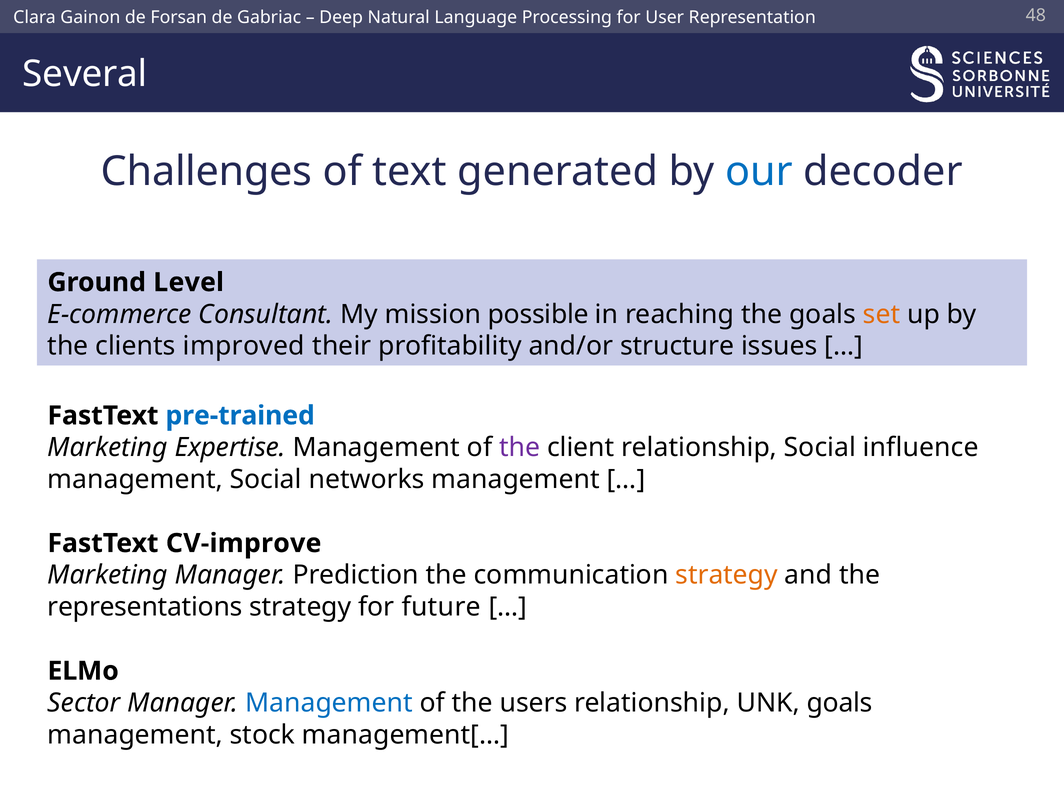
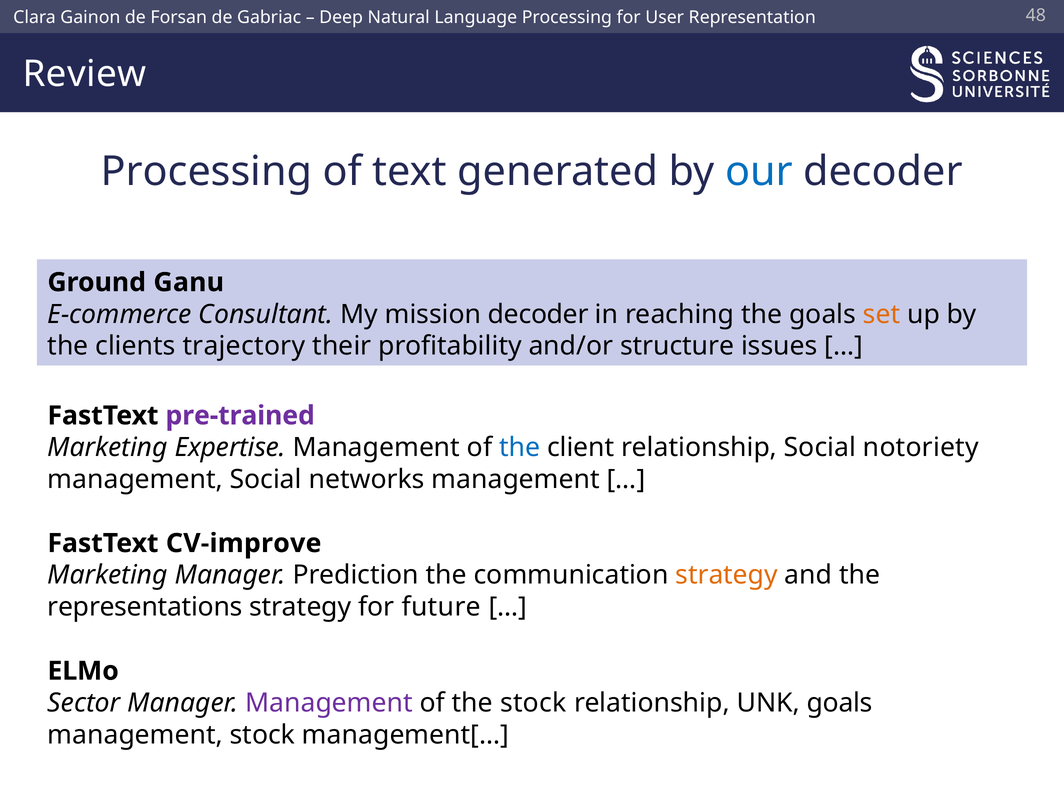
Several: Several -> Review
Challenges at (207, 171): Challenges -> Processing
Level: Level -> Ganu
mission possible: possible -> decoder
improved: improved -> trajectory
pre-trained colour: blue -> purple
the at (520, 448) colour: purple -> blue
influence: influence -> notoriety
Management at (329, 703) colour: blue -> purple
the users: users -> stock
